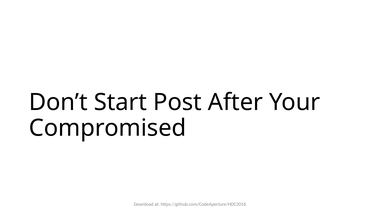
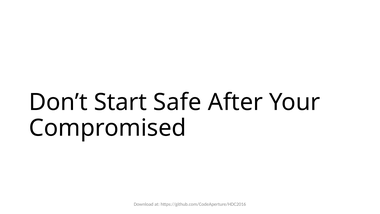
Post: Post -> Safe
